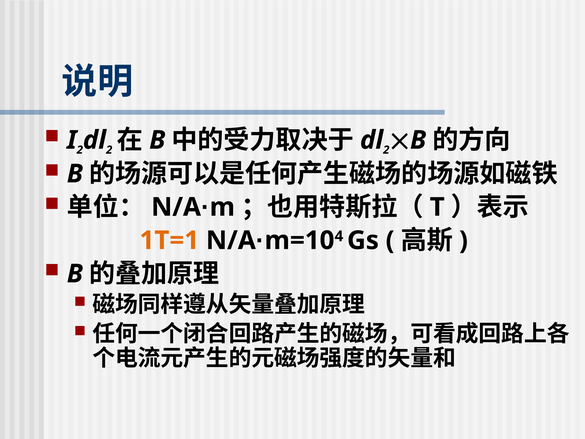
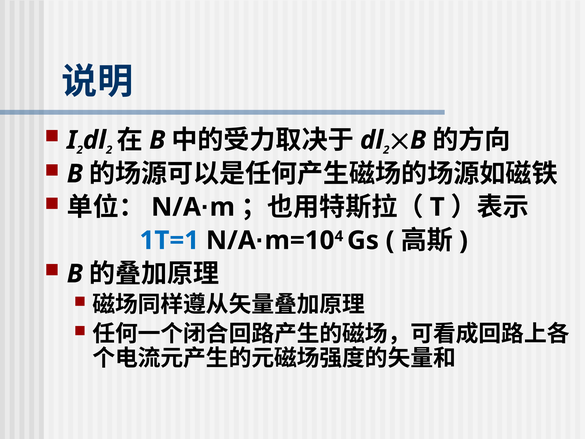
1T=1 colour: orange -> blue
